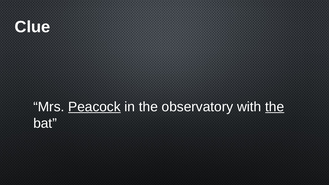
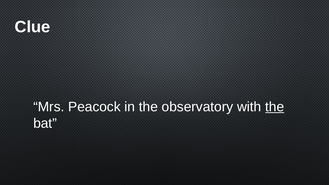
Peacock underline: present -> none
